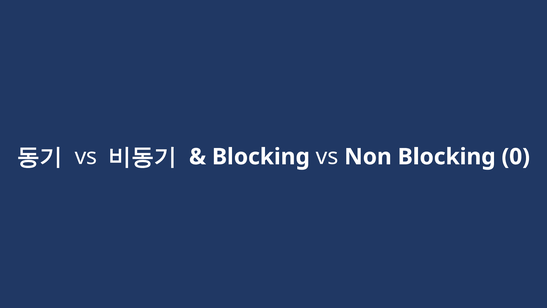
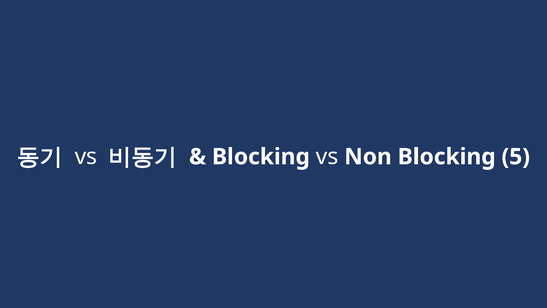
0: 0 -> 5
